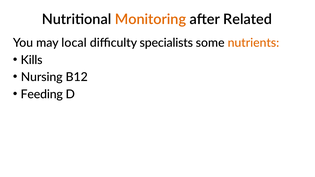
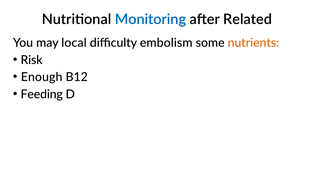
Monitoring colour: orange -> blue
specialists: specialists -> embolism
Kills: Kills -> Risk
Nursing: Nursing -> Enough
